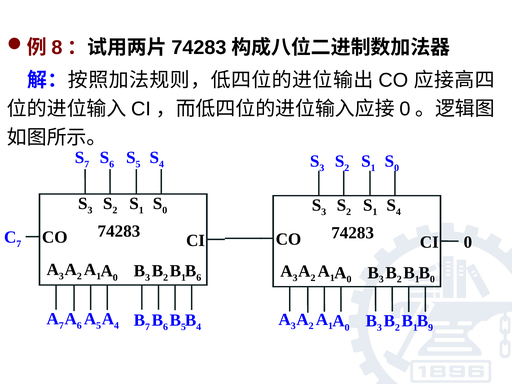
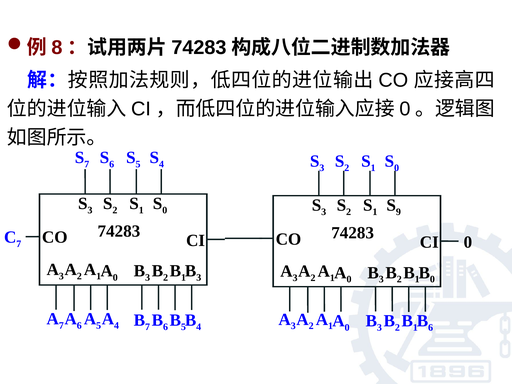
4 at (398, 212): 4 -> 9
6 at (199, 278): 6 -> 3
9 at (431, 327): 9 -> 6
